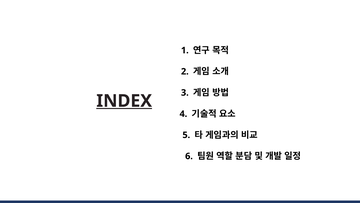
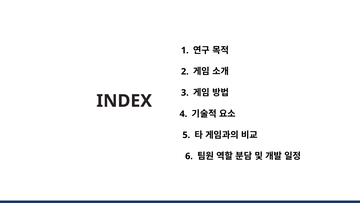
INDEX underline: present -> none
